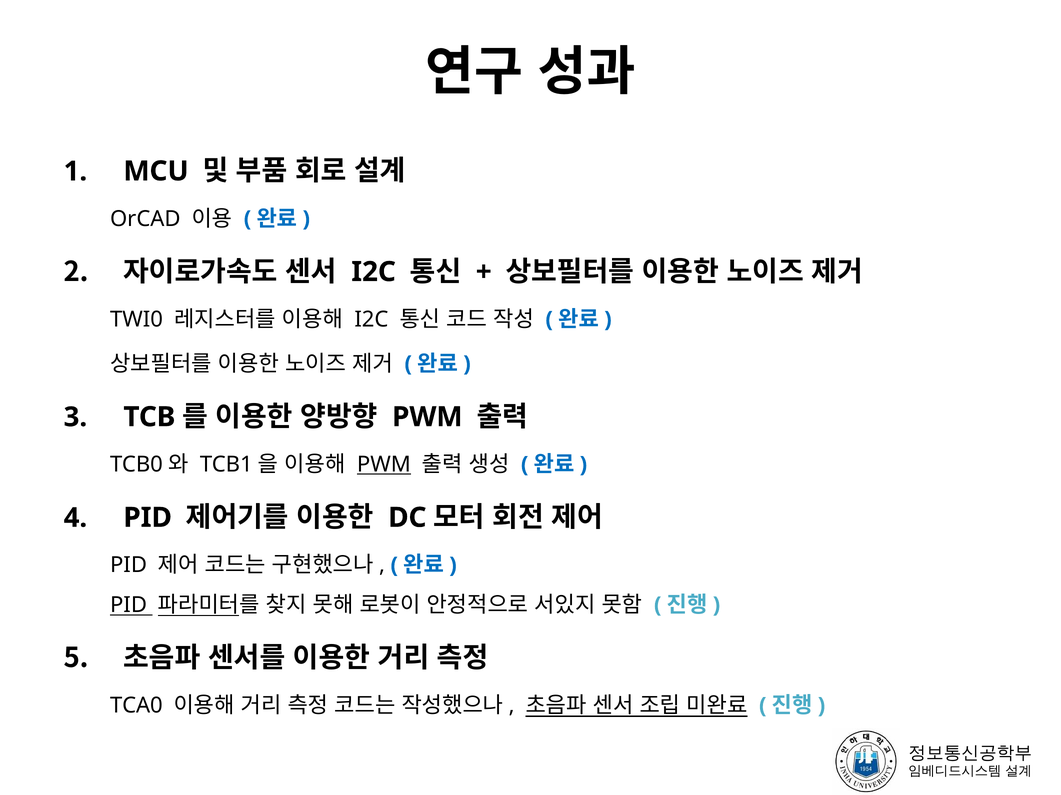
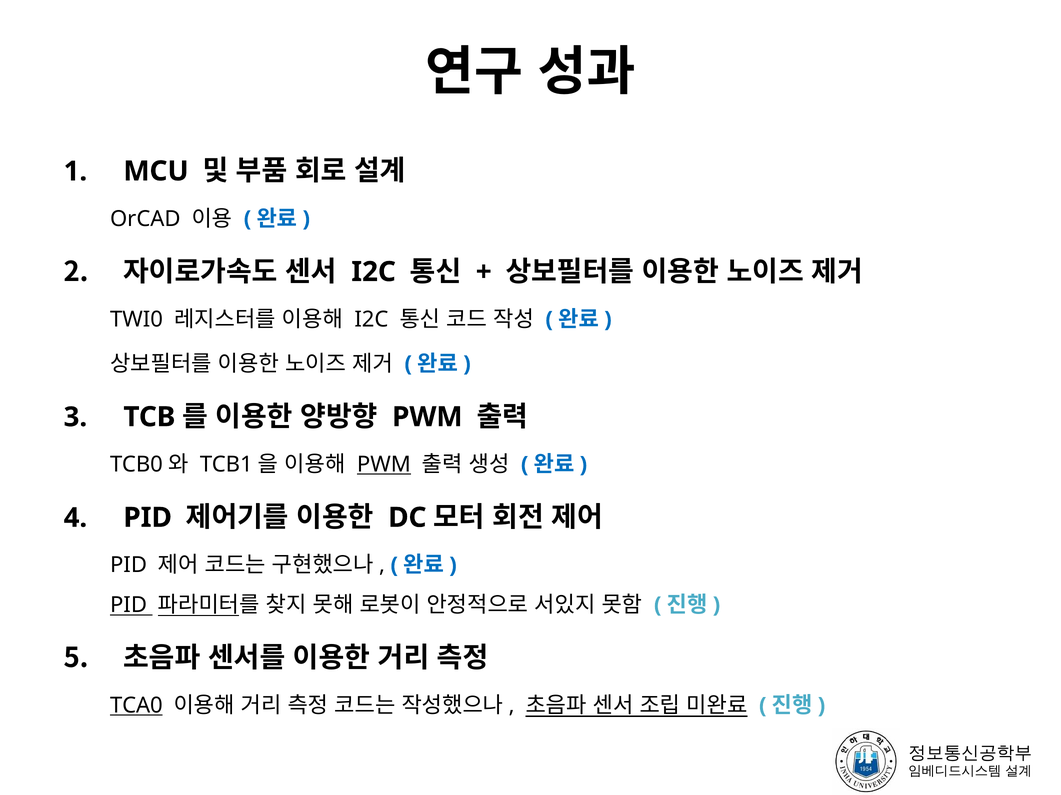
TCA0 underline: none -> present
